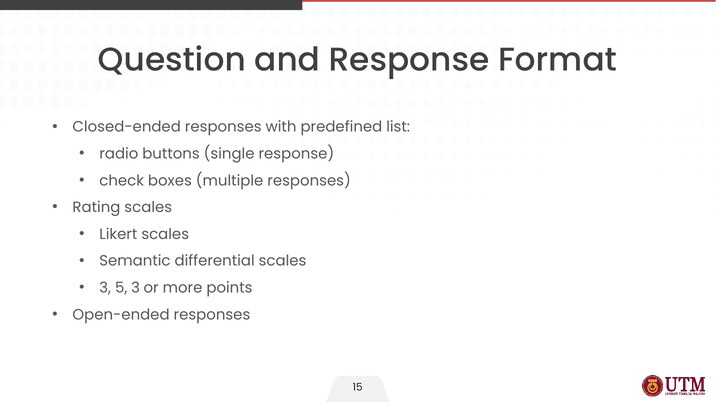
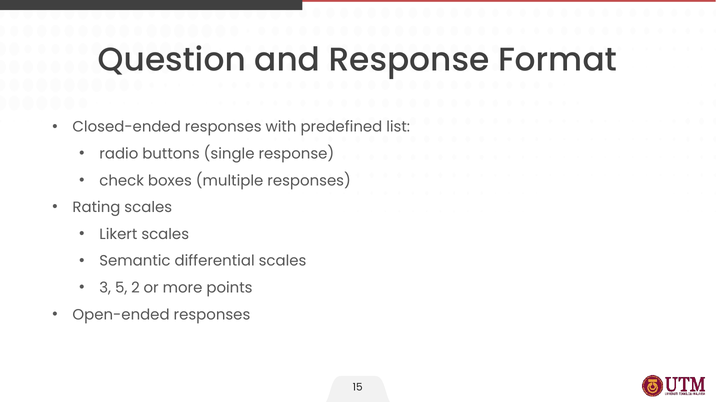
5 3: 3 -> 2
